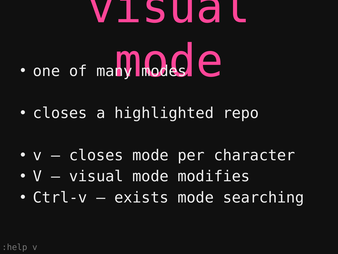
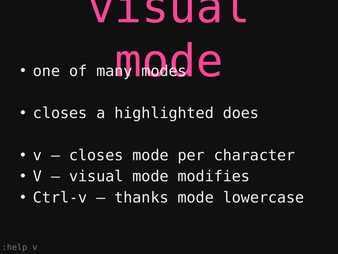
repo: repo -> does
exists: exists -> thanks
searching: searching -> lowercase
